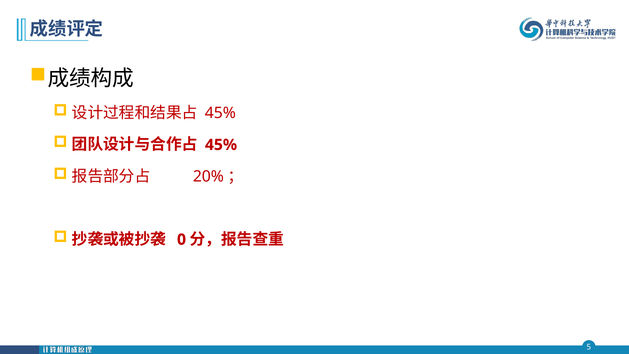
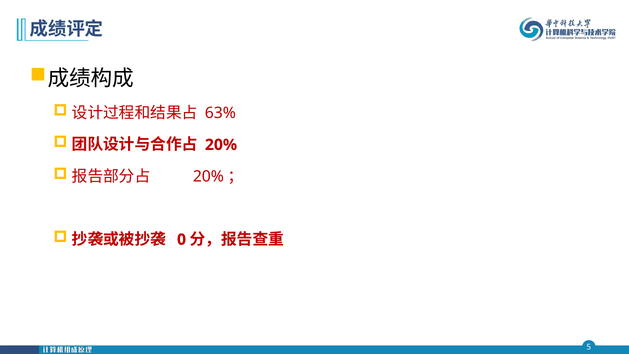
45% at (220, 113): 45% -> 63%
45% at (221, 145): 45% -> 20%
